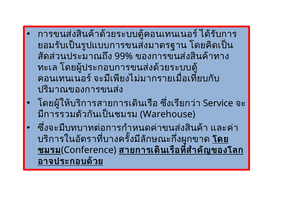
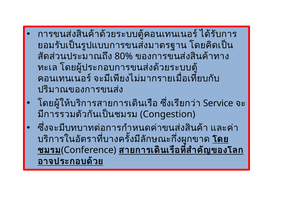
99%: 99% -> 80%
Warehouse: Warehouse -> Congestion
